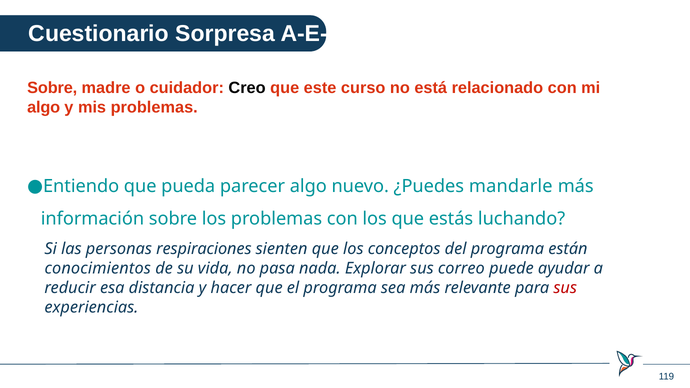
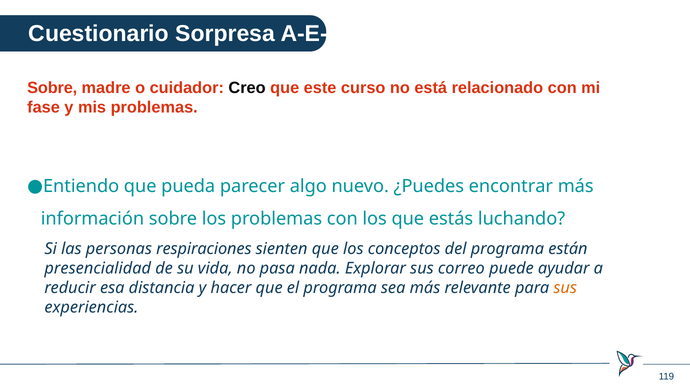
algo at (44, 107): algo -> fase
mandarle: mandarle -> encontrar
conocimientos: conocimientos -> presencialidad
sus at (565, 288) colour: red -> orange
